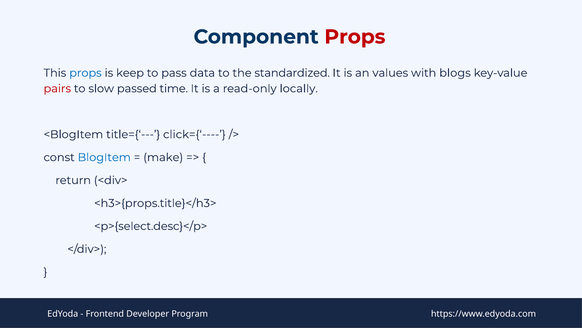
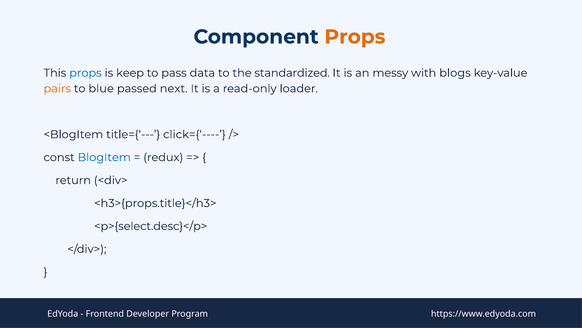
Props at (355, 37) colour: red -> orange
values: values -> messy
pairs colour: red -> orange
slow: slow -> blue
time: time -> next
locally: locally -> loader
make: make -> redux
